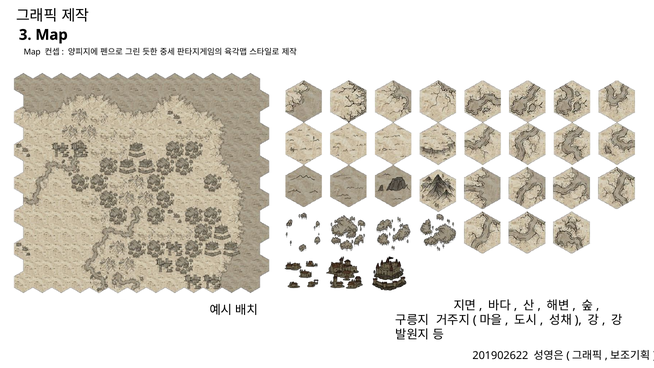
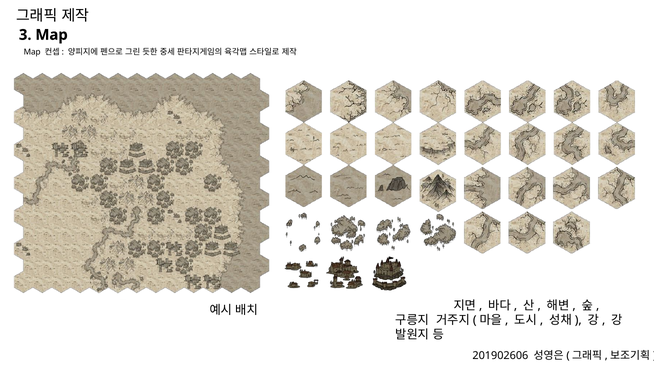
201902622: 201902622 -> 201902606
